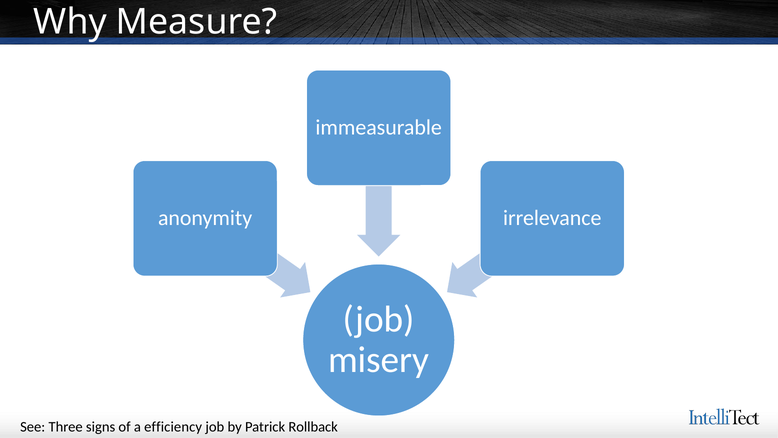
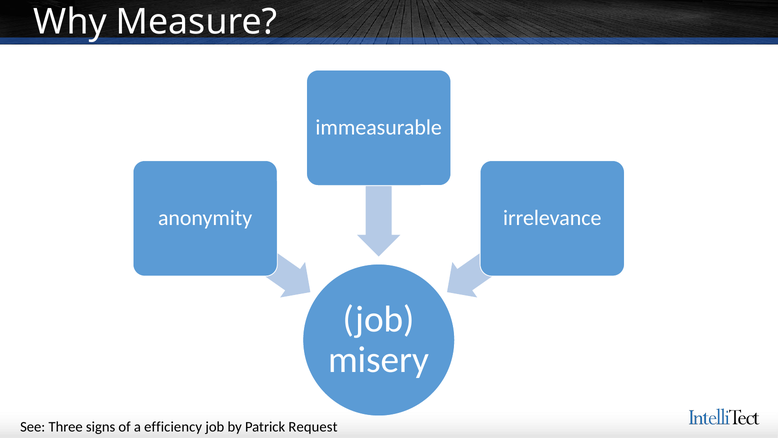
Rollback: Rollback -> Request
